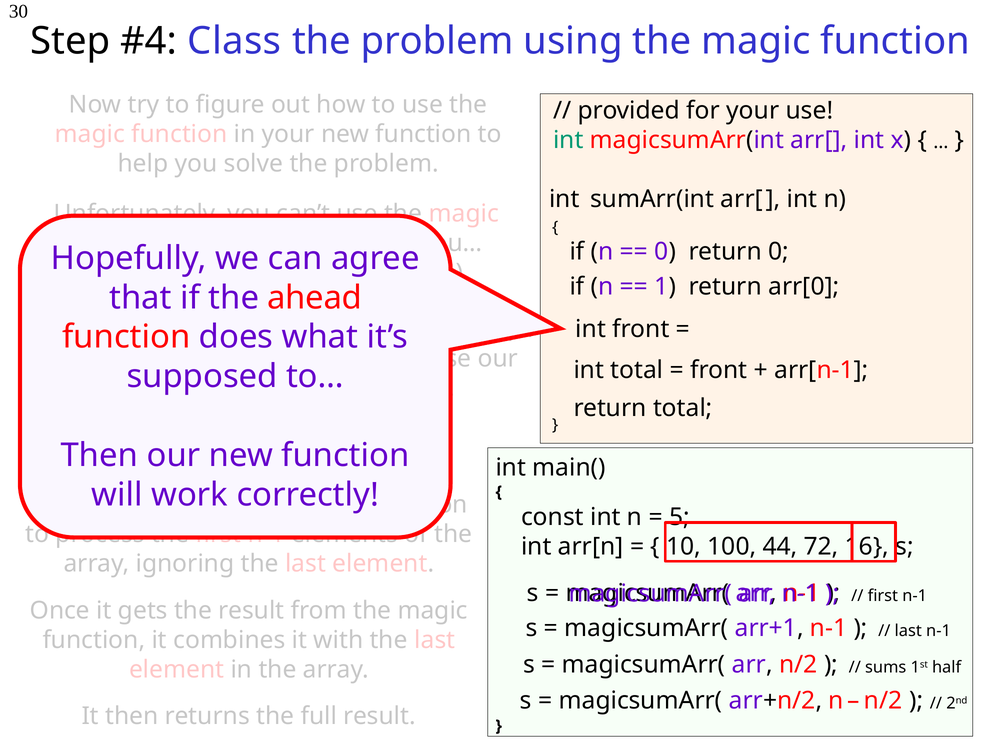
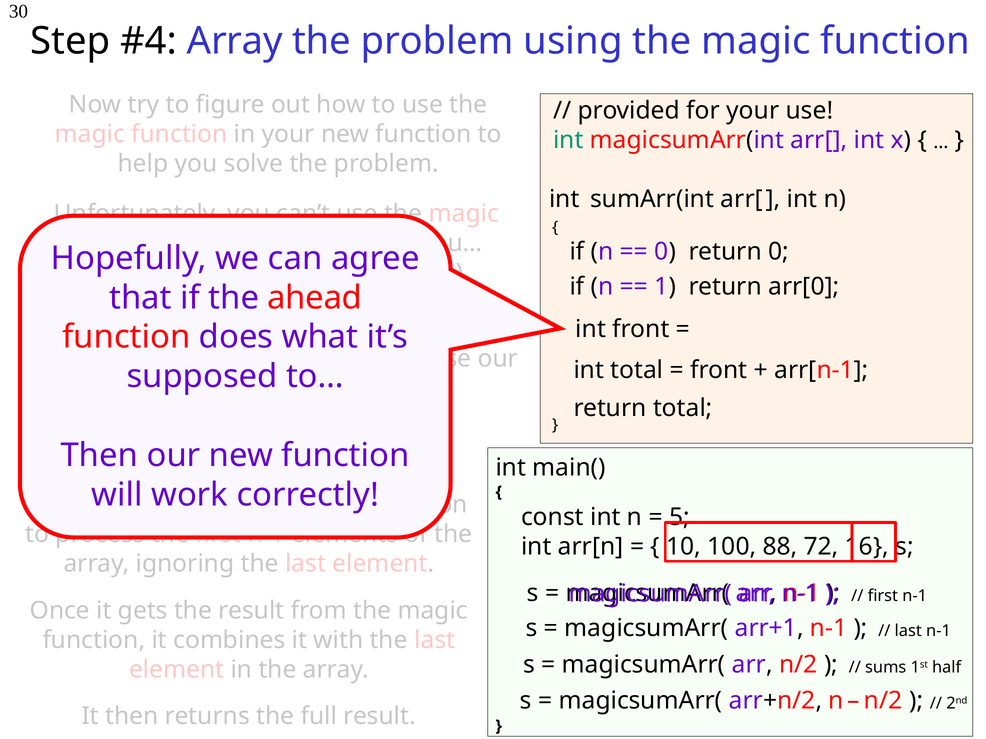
Class at (234, 41): Class -> Array
44: 44 -> 88
